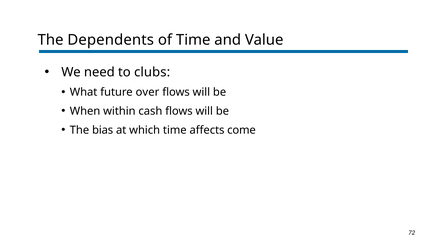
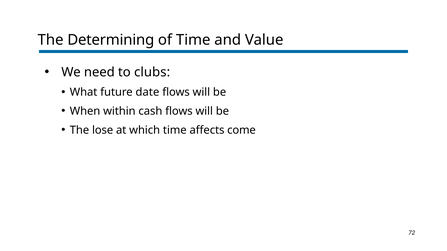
Dependents: Dependents -> Determining
over: over -> date
bias: bias -> lose
